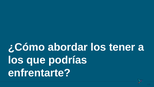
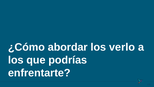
tener: tener -> verlo
